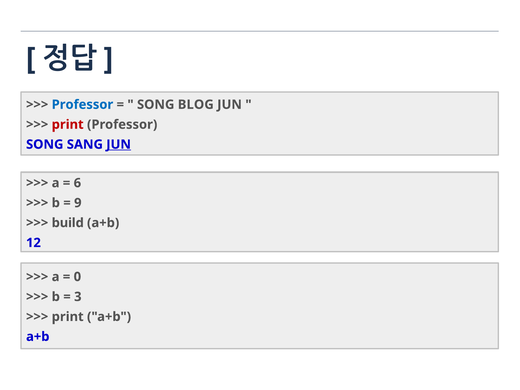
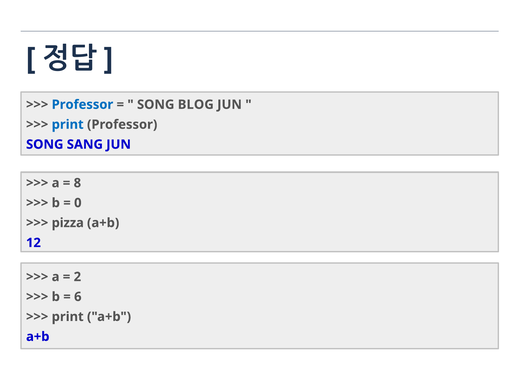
print at (68, 125) colour: red -> blue
JUN at (119, 144) underline: present -> none
6: 6 -> 8
9: 9 -> 0
build: build -> pizza
0: 0 -> 2
3: 3 -> 6
